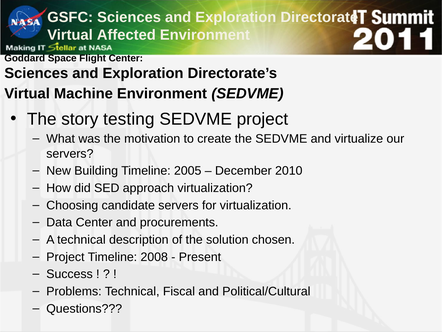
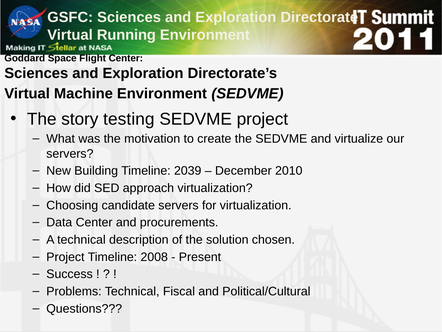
Affected: Affected -> Running
2005: 2005 -> 2039
